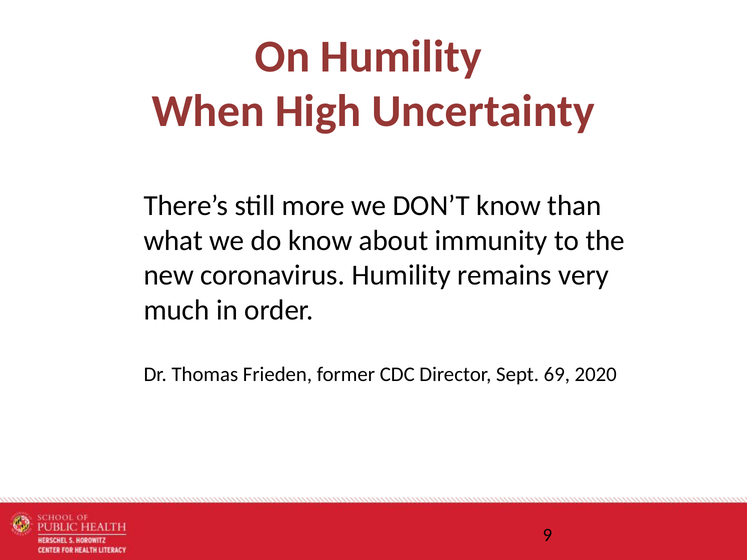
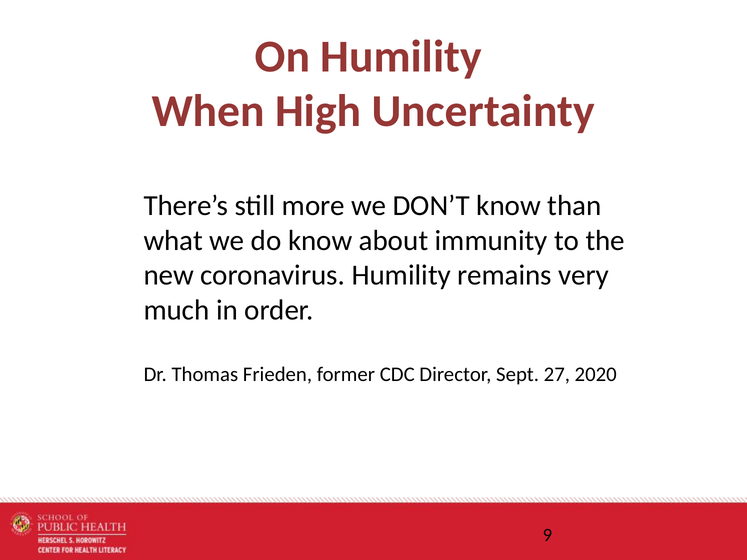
69: 69 -> 27
